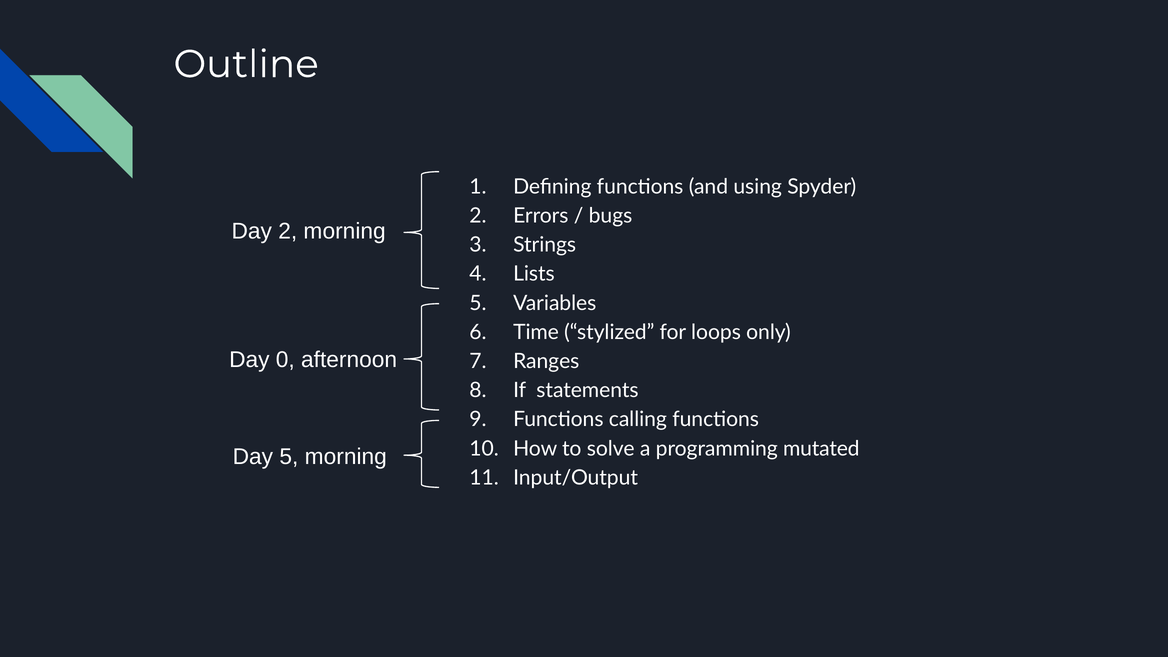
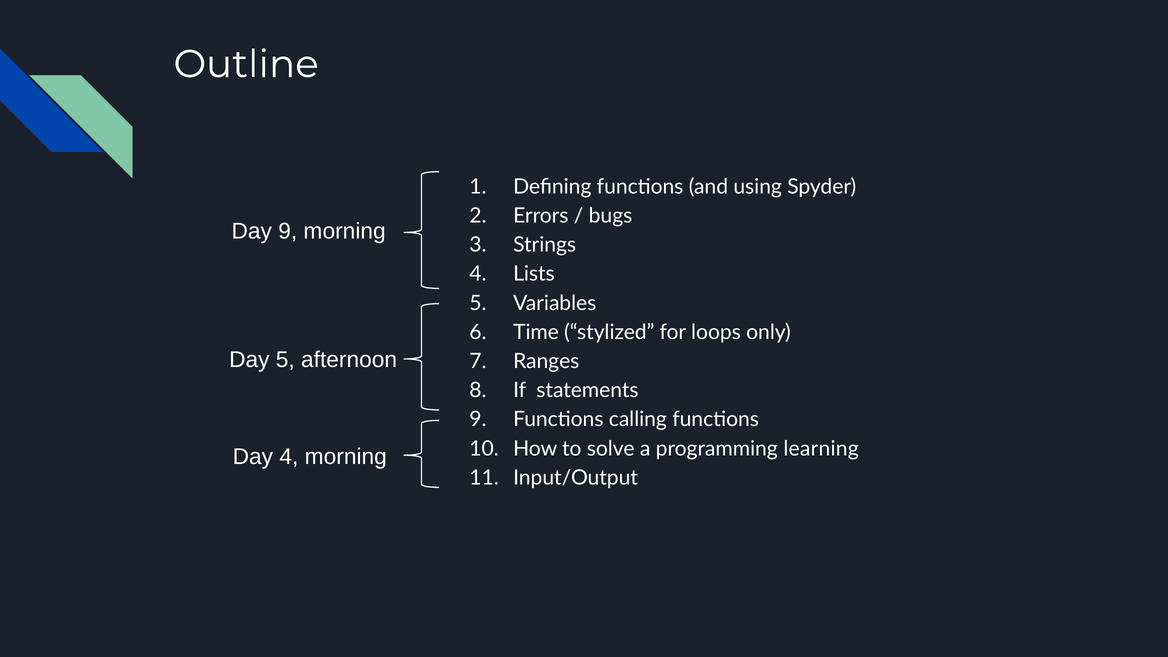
Day 2: 2 -> 9
Day 0: 0 -> 5
mutated: mutated -> learning
Day 5: 5 -> 4
